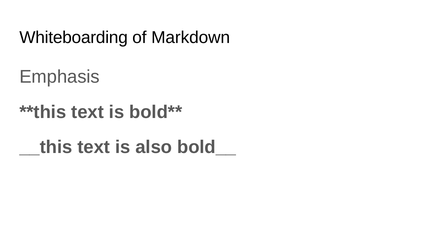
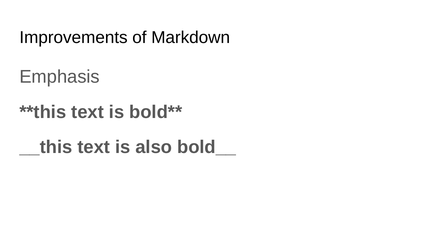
Whiteboarding: Whiteboarding -> Improvements
